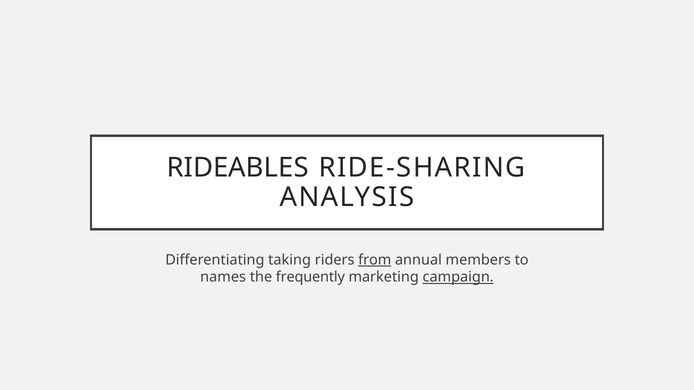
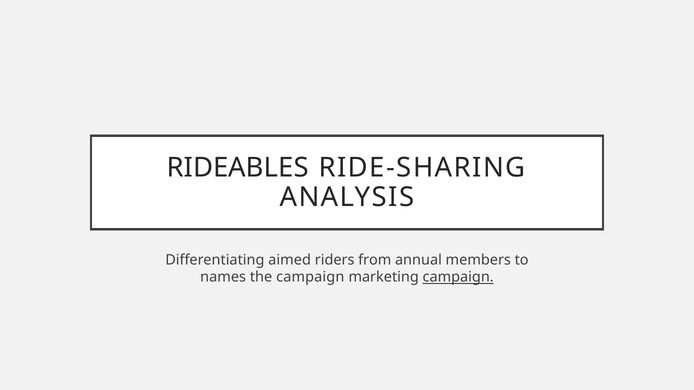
taking: taking -> aimed
from underline: present -> none
the frequently: frequently -> campaign
